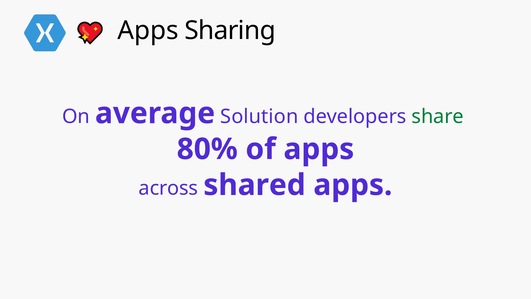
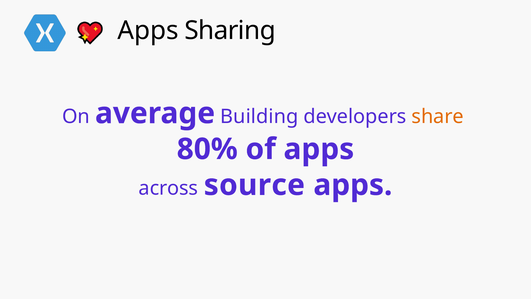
Solution: Solution -> Building
share colour: green -> orange
shared: shared -> source
